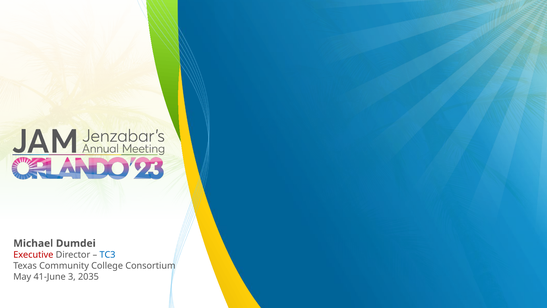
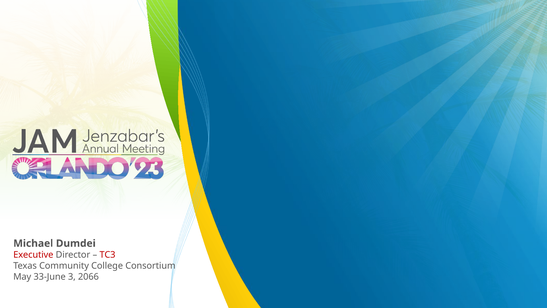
TC3 colour: blue -> red
41-June: 41-June -> 33-June
2035: 2035 -> 2066
